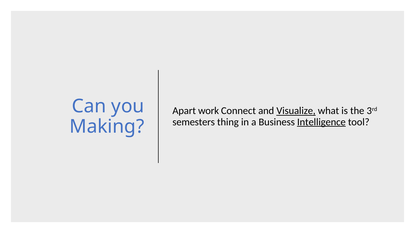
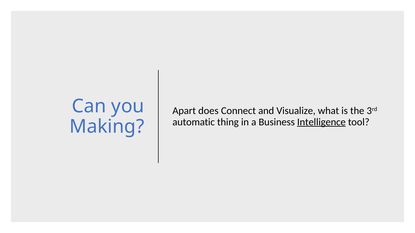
work: work -> does
Visualize underline: present -> none
semesters: semesters -> automatic
